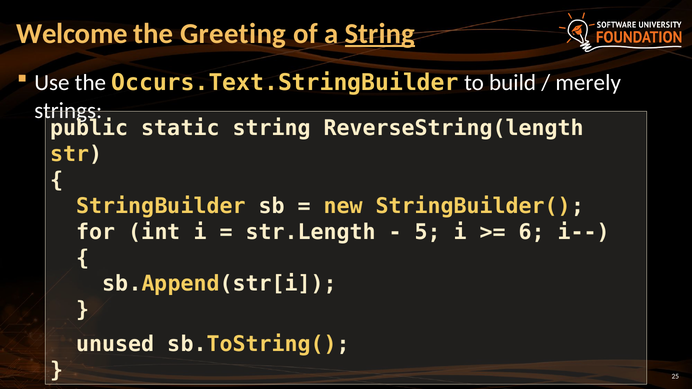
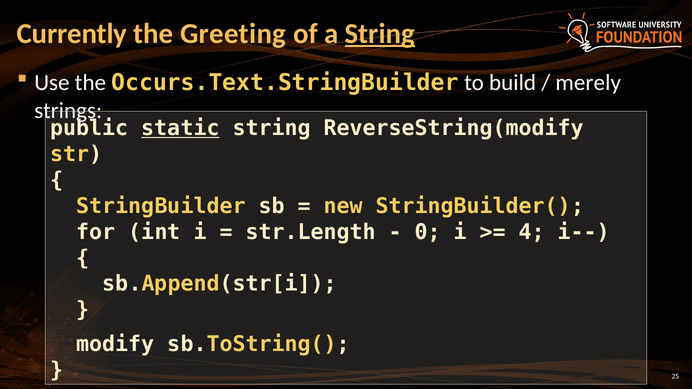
Welcome: Welcome -> Currently
static underline: none -> present
ReverseString(length: ReverseString(length -> ReverseString(modify
5: 5 -> 0
6: 6 -> 4
unused: unused -> modify
